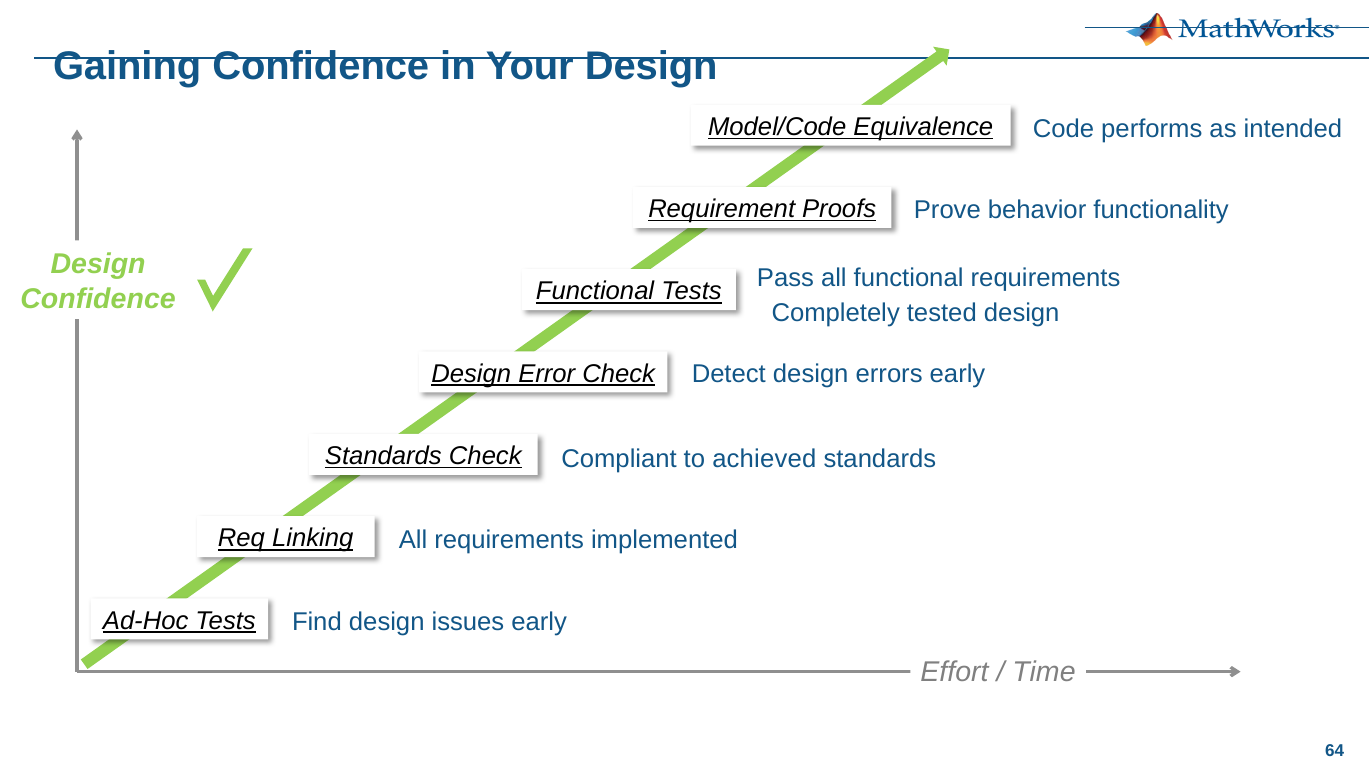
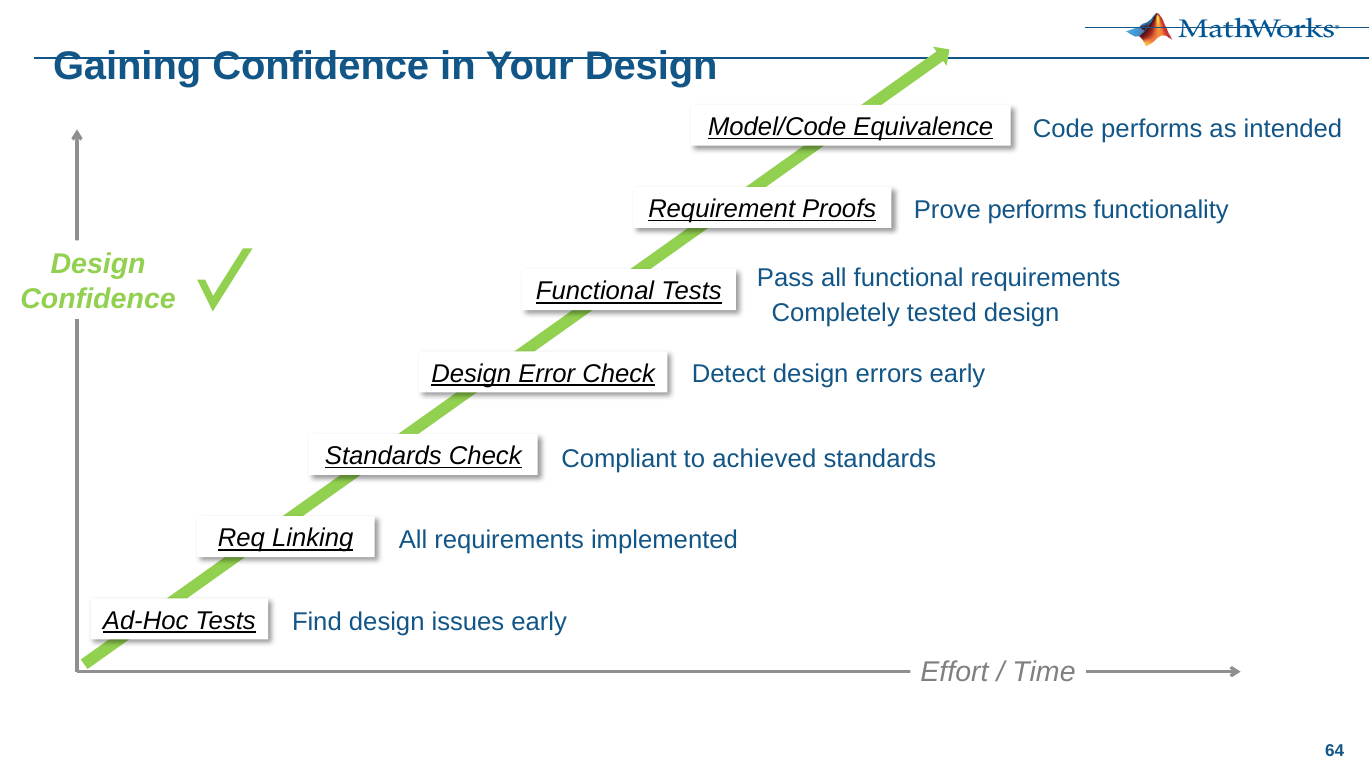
Prove behavior: behavior -> performs
